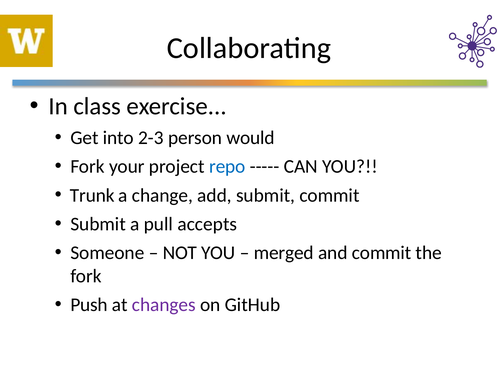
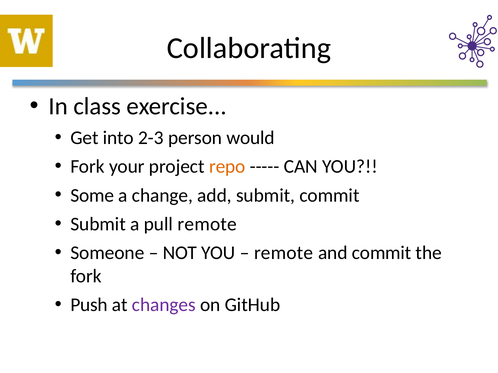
repo colour: blue -> orange
Trunk: Trunk -> Some
pull accepts: accepts -> remote
merged at (284, 253): merged -> remote
